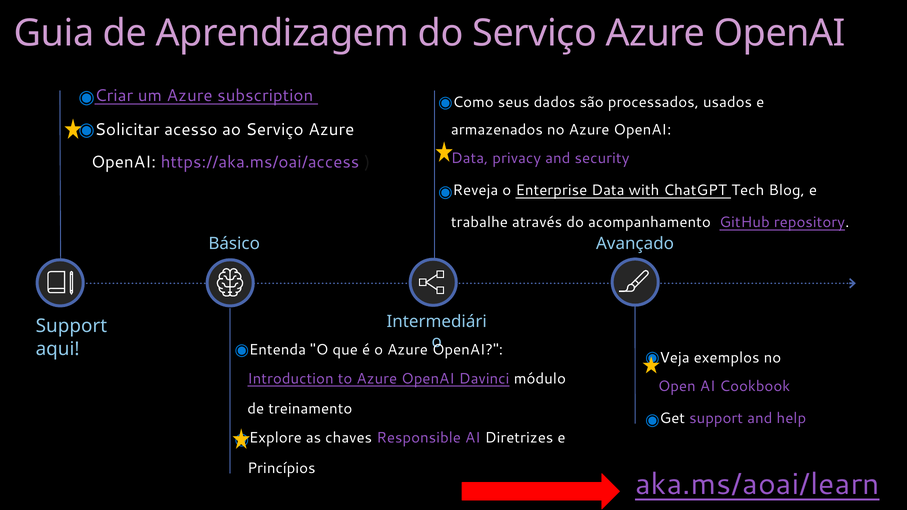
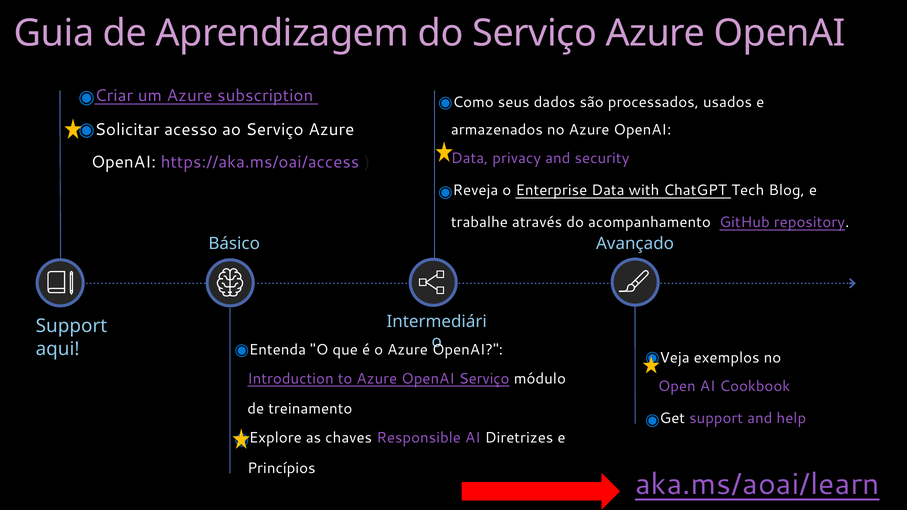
OpenAI Davinci: Davinci -> Serviço
